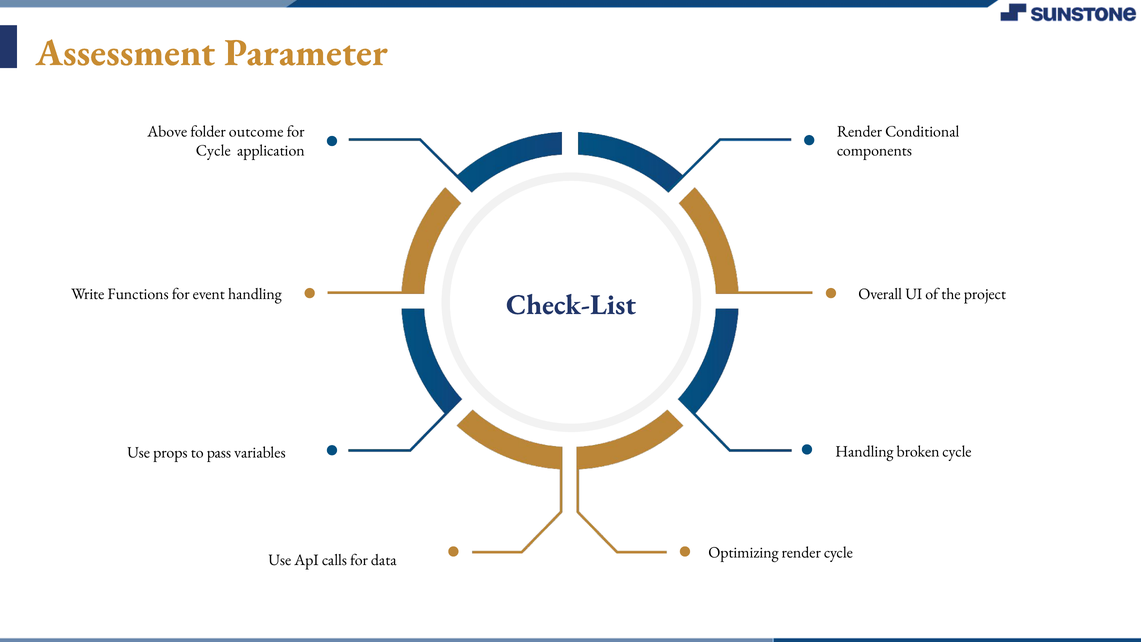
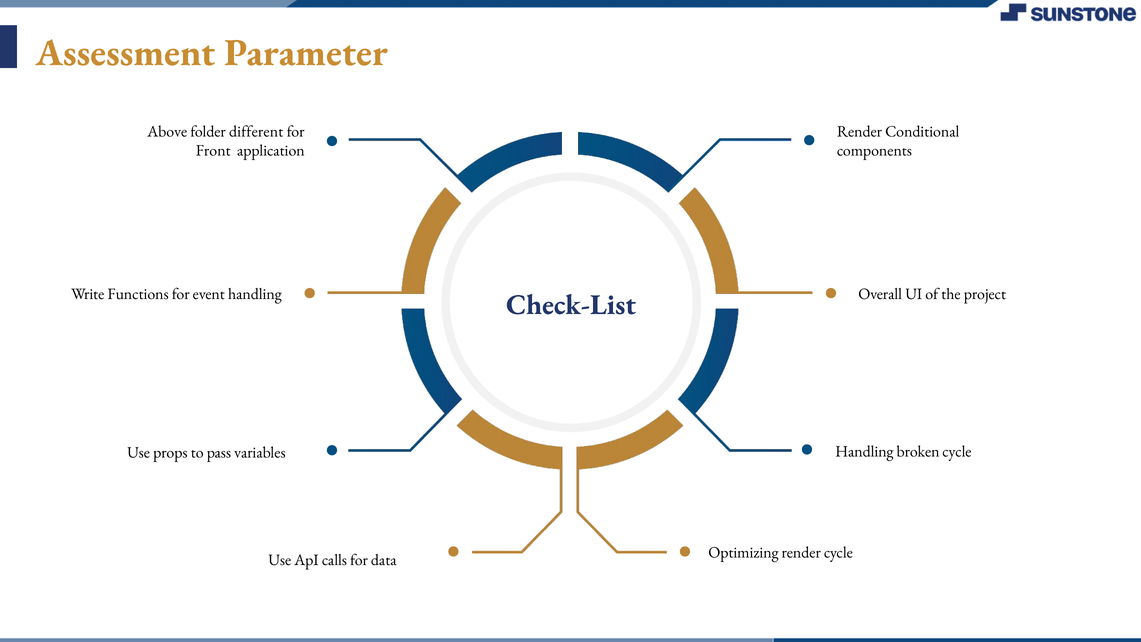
outcome: outcome -> different
Cycle at (213, 151): Cycle -> Front
